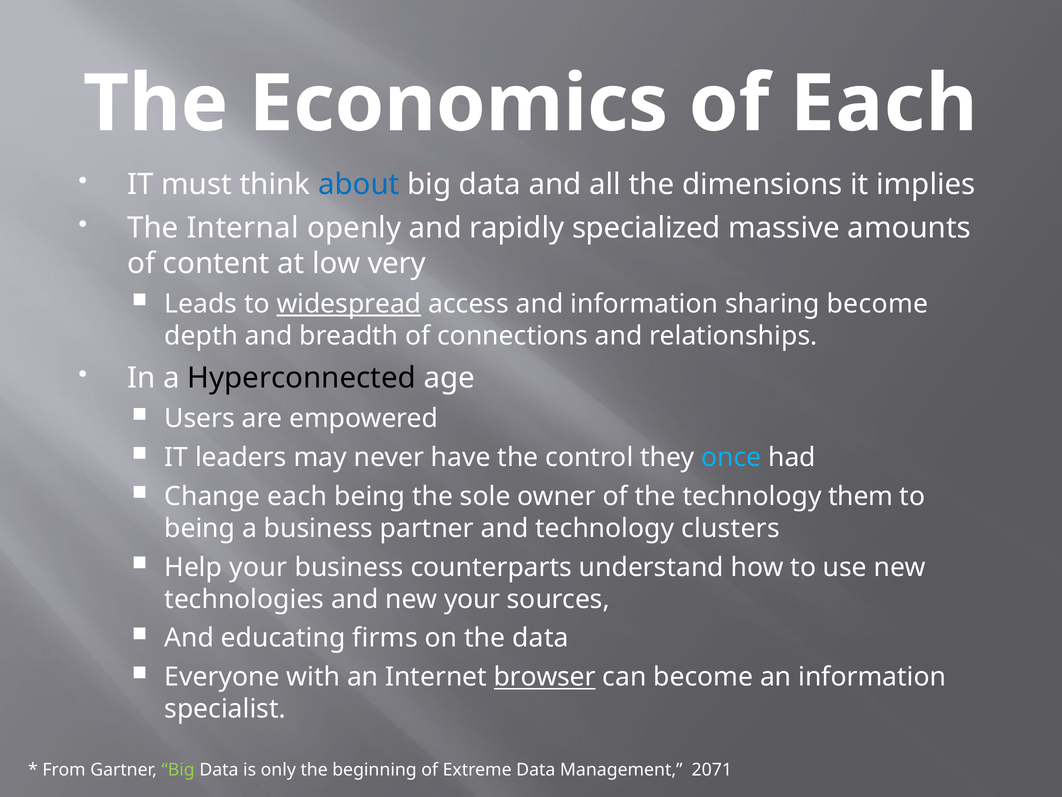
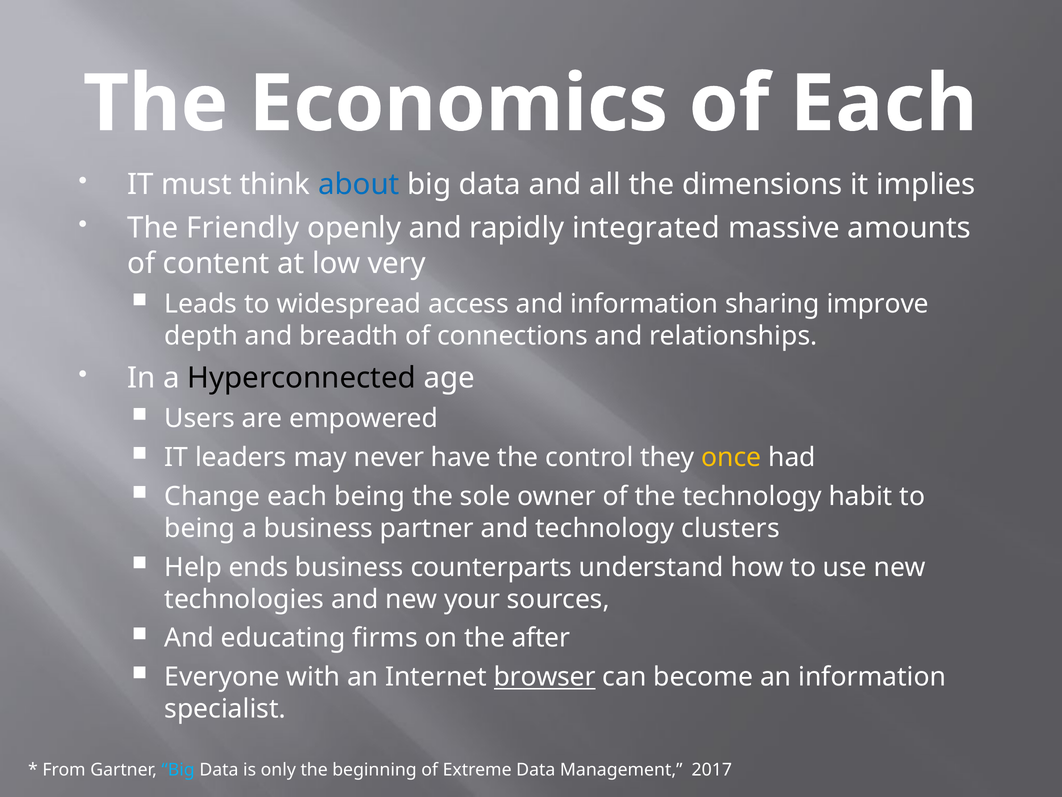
Internal: Internal -> Friendly
specialized: specialized -> integrated
widespread underline: present -> none
sharing become: become -> improve
once colour: light blue -> yellow
them: them -> habit
Help your: your -> ends
the data: data -> after
Big at (178, 769) colour: light green -> light blue
2071: 2071 -> 2017
